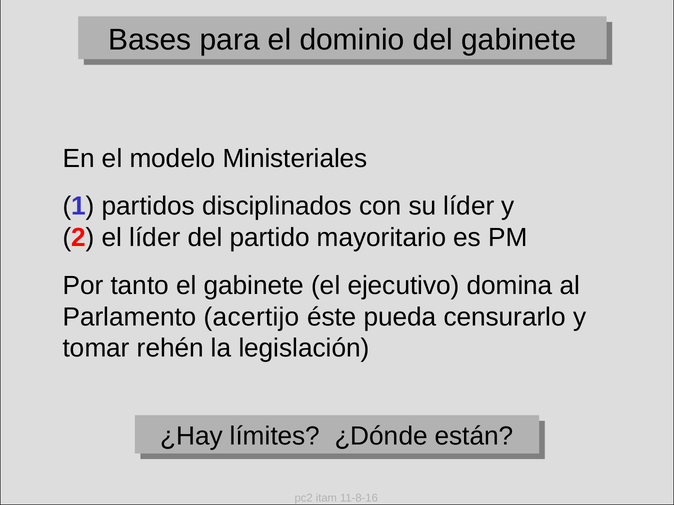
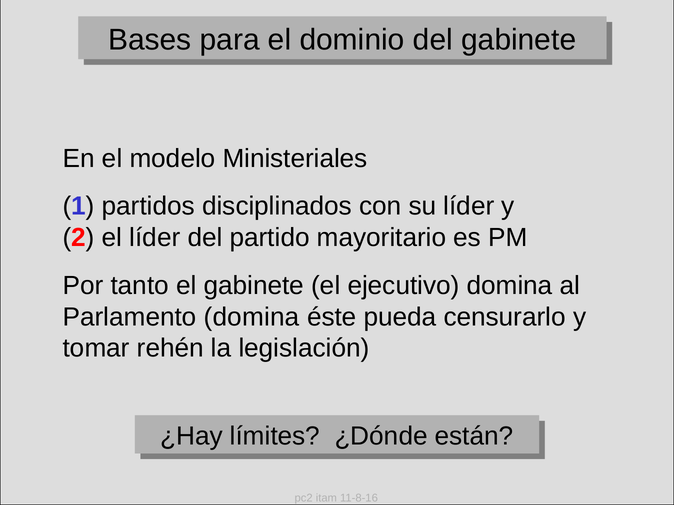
Parlamento acertijo: acertijo -> domina
